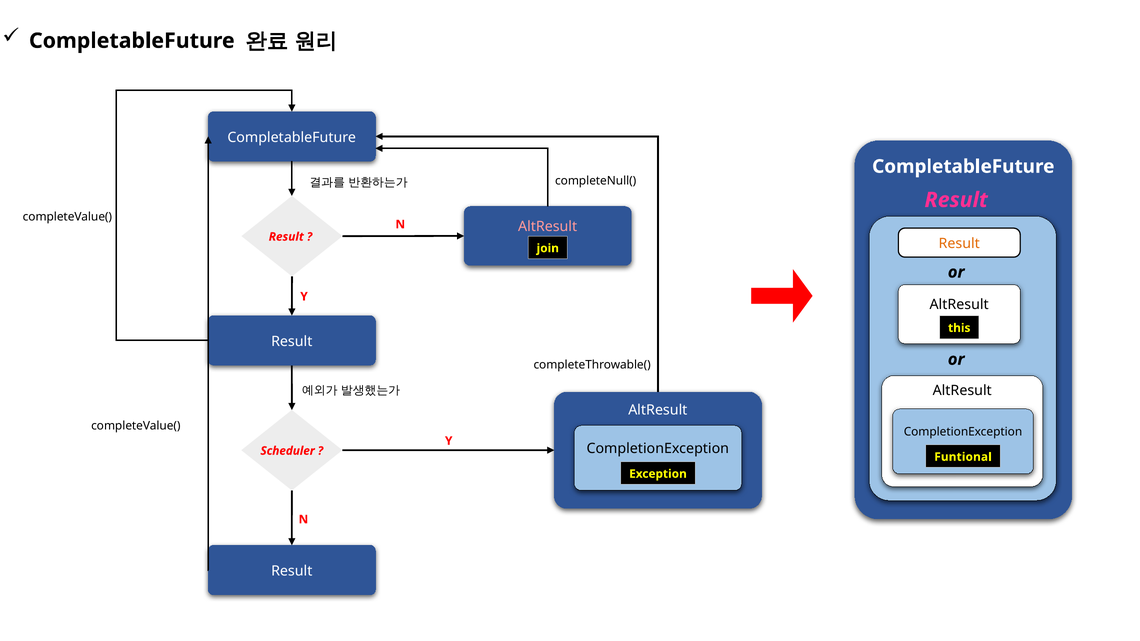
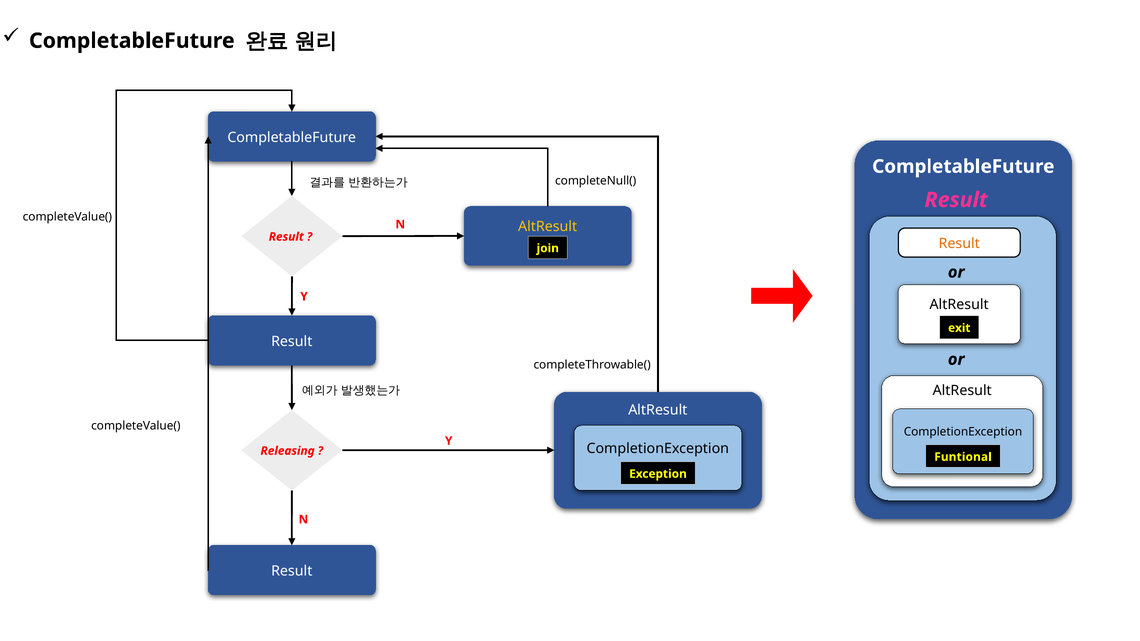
AltResult at (548, 227) colour: pink -> yellow
this: this -> exit
Scheduler: Scheduler -> Releasing
